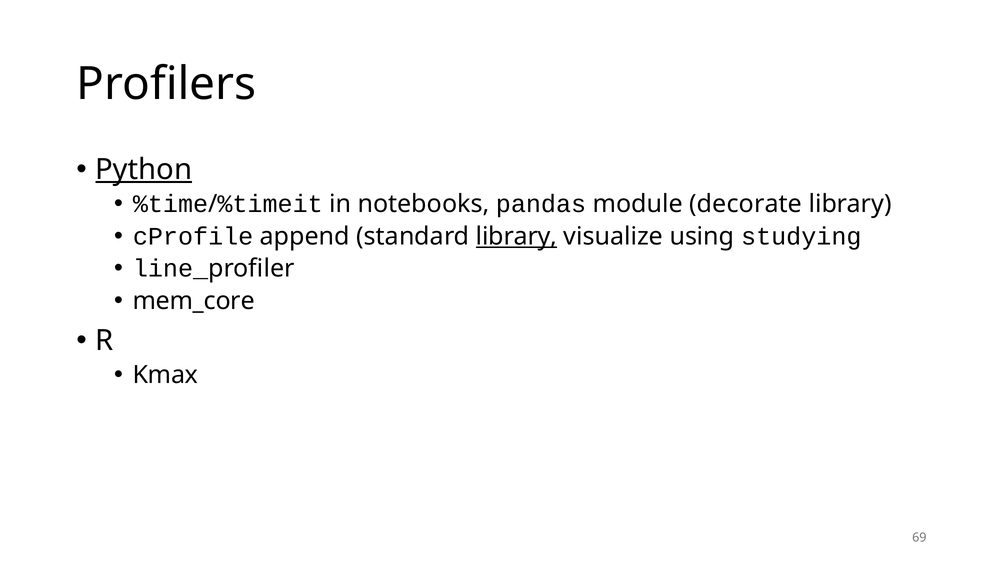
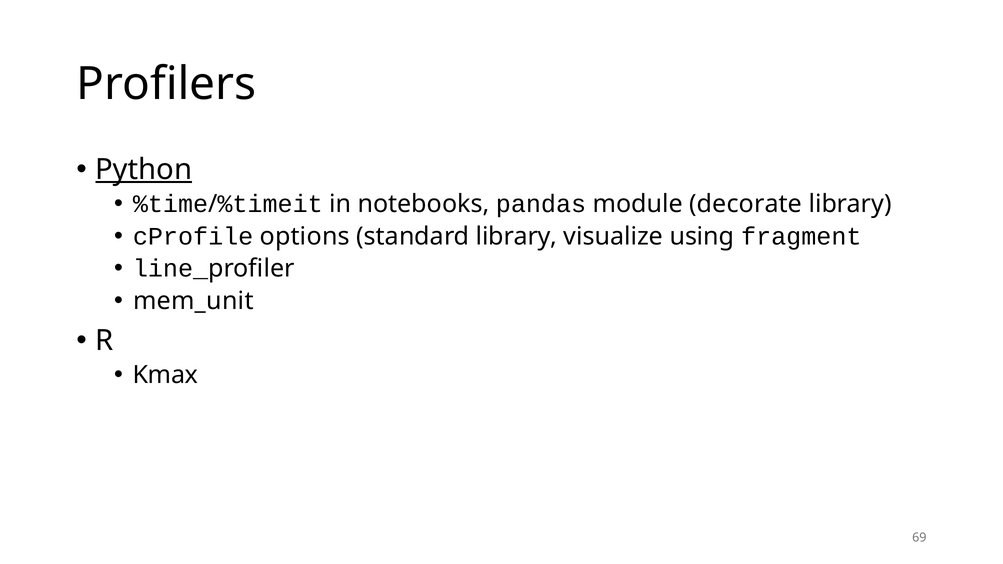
append: append -> options
library at (516, 236) underline: present -> none
studying: studying -> fragment
mem_core: mem_core -> mem_unit
